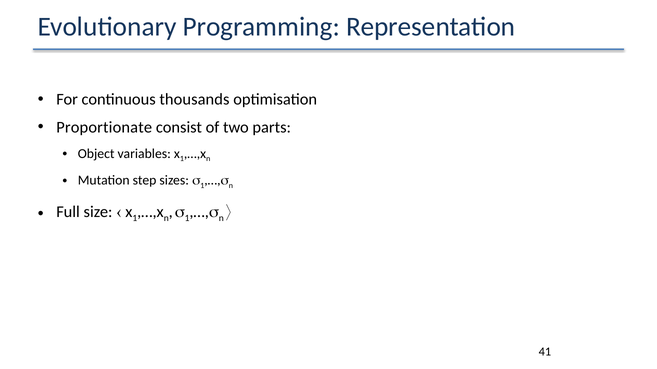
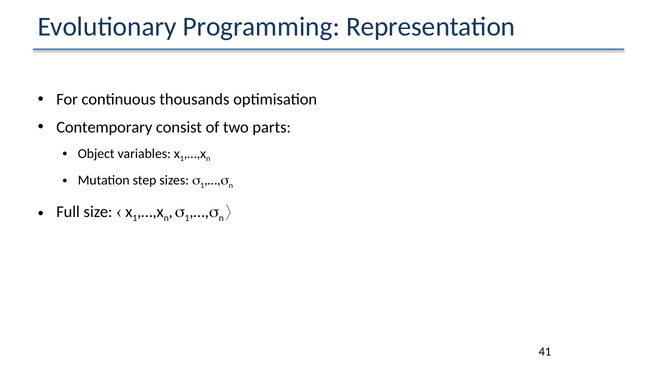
Proportionate: Proportionate -> Contemporary
